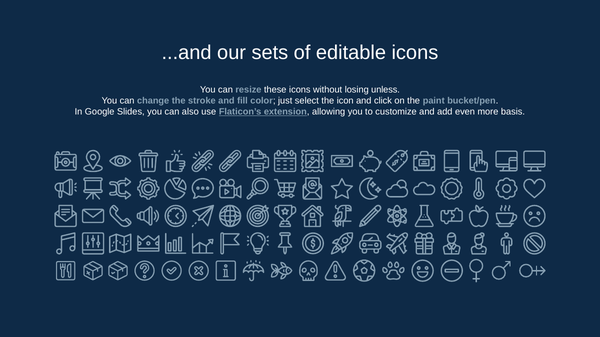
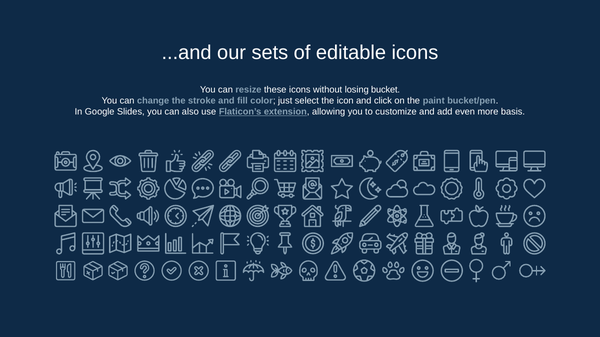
unless: unless -> bucket
